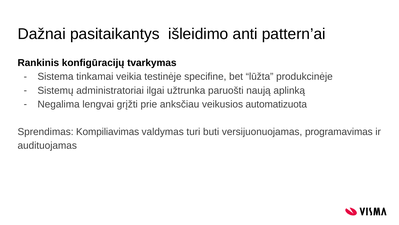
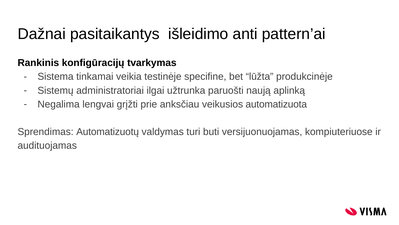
Kompiliavimas: Kompiliavimas -> Automatizuotų
programavimas: programavimas -> kompiuteriuose
